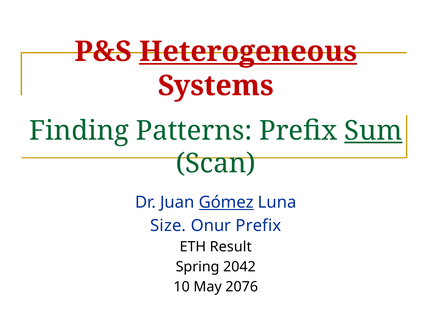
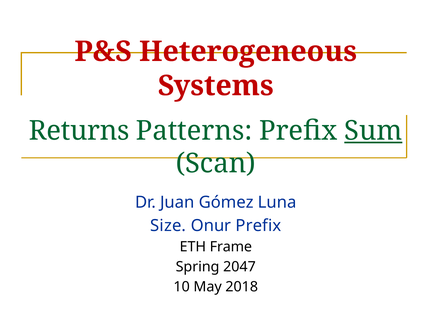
Heterogeneous underline: present -> none
Finding: Finding -> Returns
Gómez underline: present -> none
Result: Result -> Frame
2042: 2042 -> 2047
2076: 2076 -> 2018
